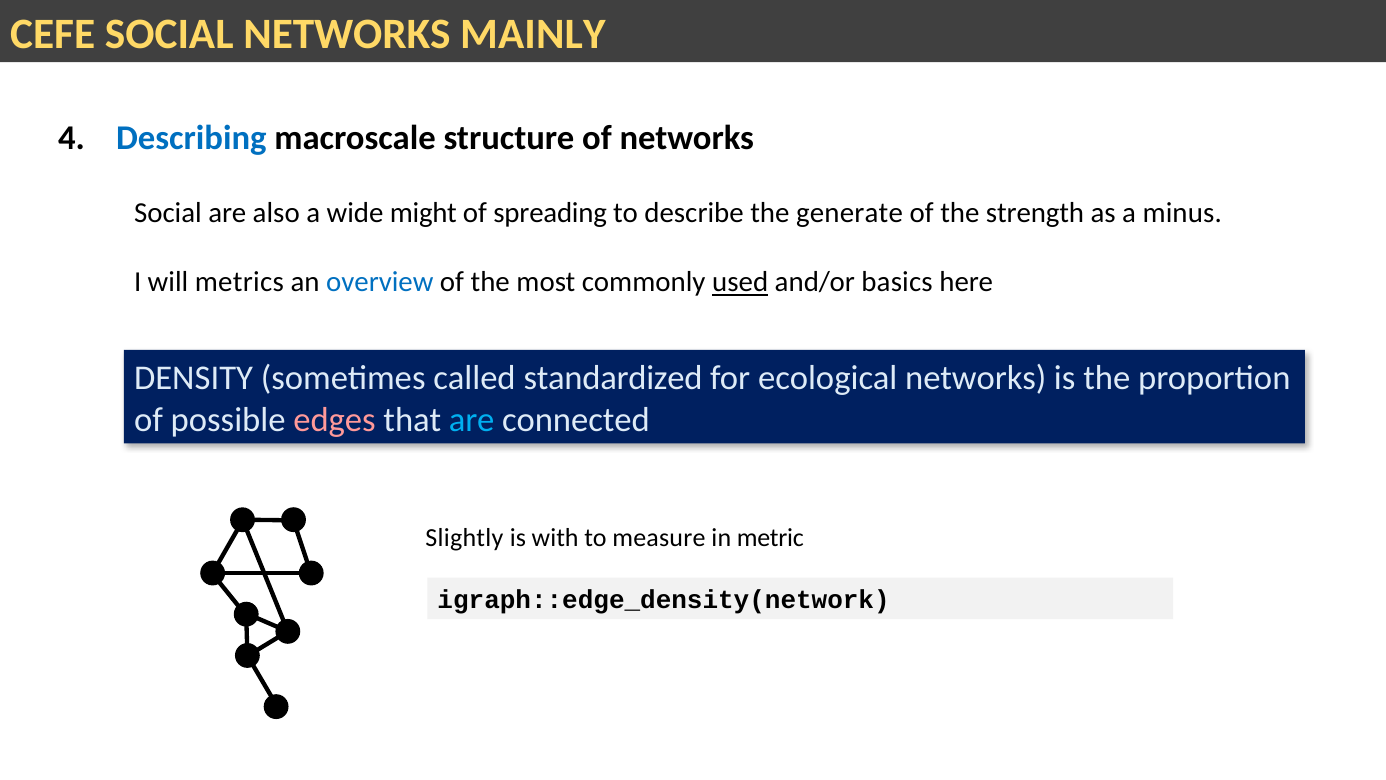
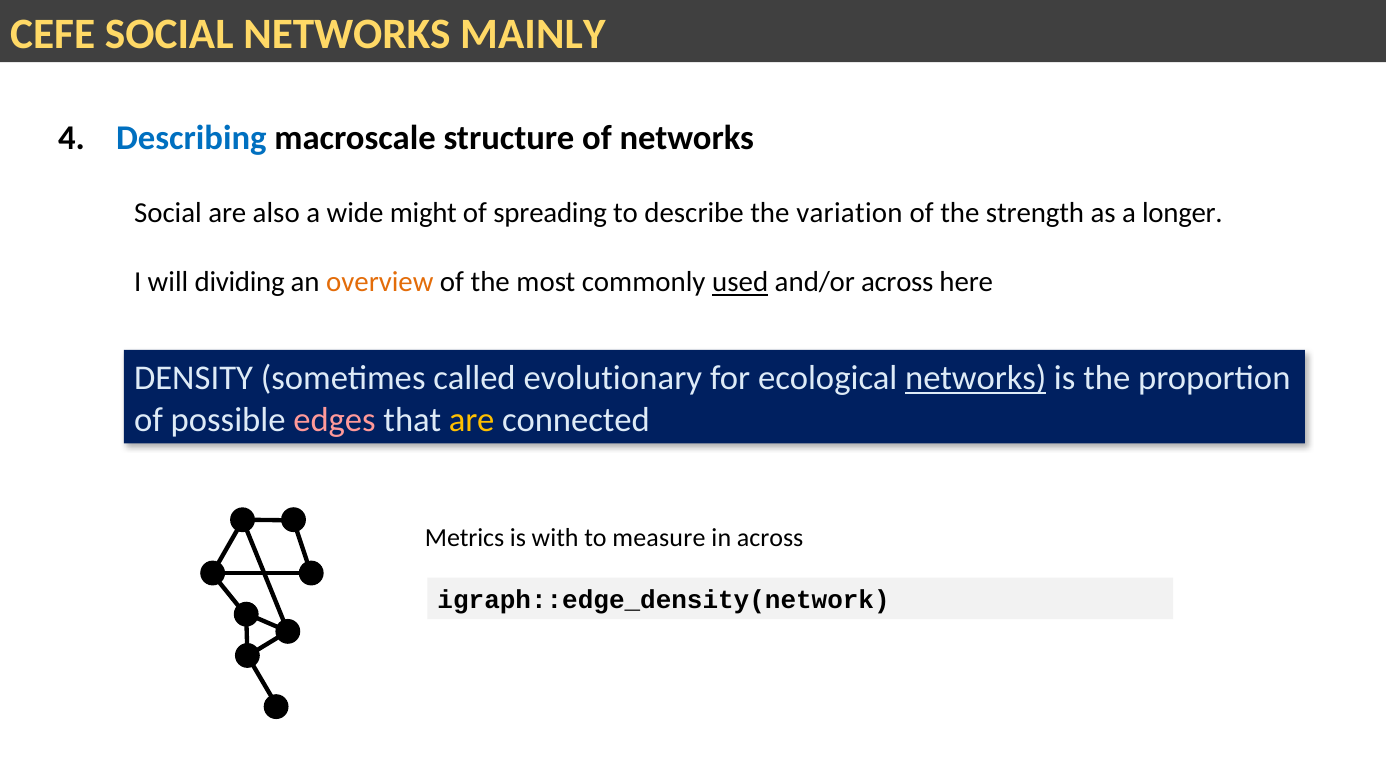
generate: generate -> variation
minus: minus -> longer
metrics: metrics -> dividing
overview colour: blue -> orange
and/or basics: basics -> across
standardized: standardized -> evolutionary
networks at (976, 378) underline: none -> present
are at (472, 420) colour: light blue -> yellow
Slightly: Slightly -> Metrics
in metric: metric -> across
